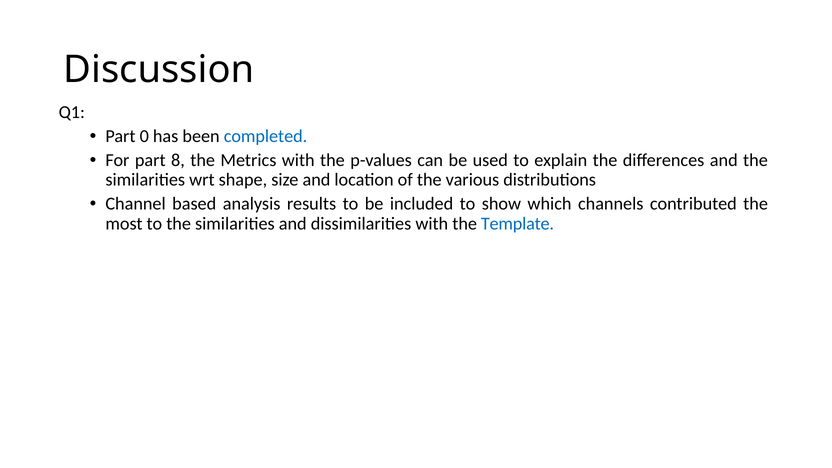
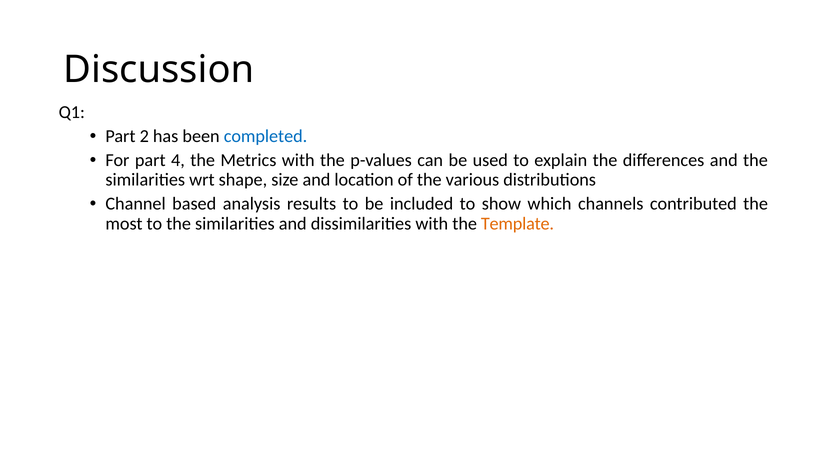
0: 0 -> 2
8: 8 -> 4
Template colour: blue -> orange
